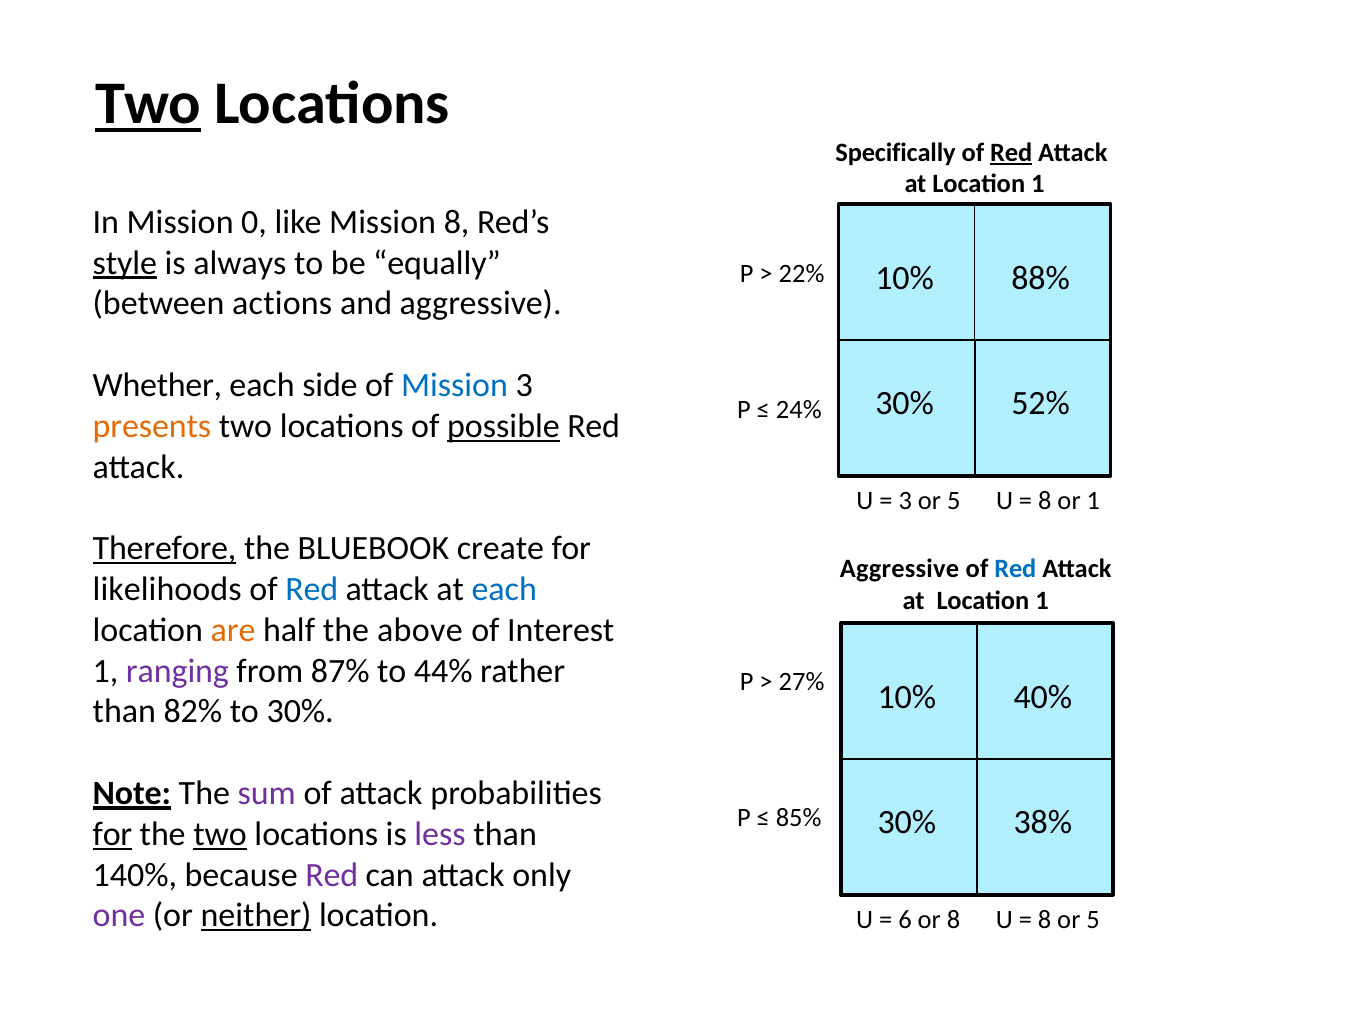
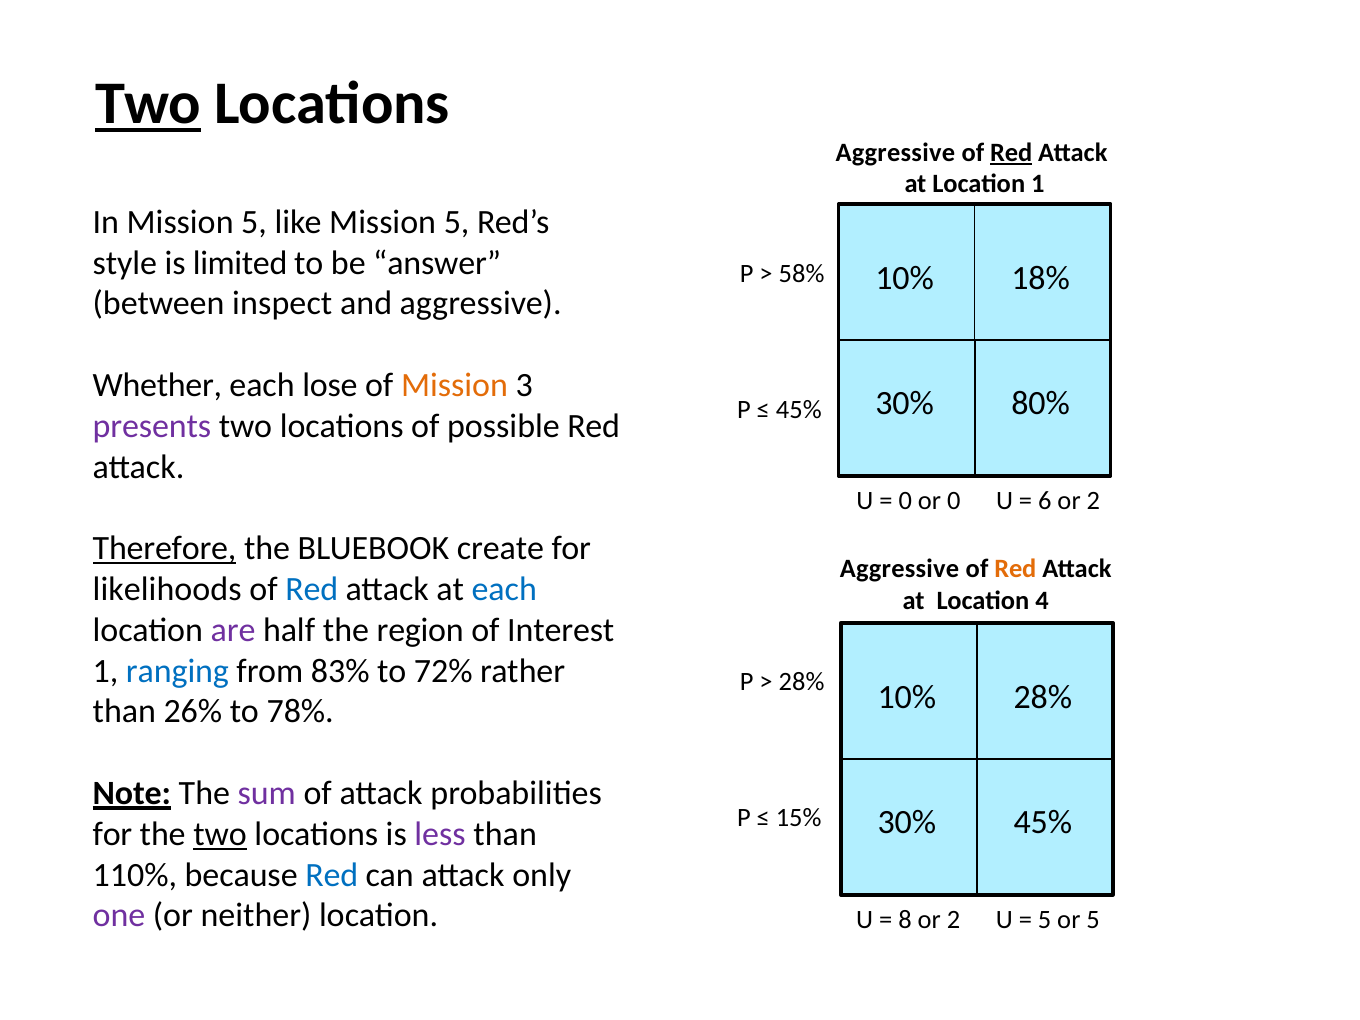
Specifically at (896, 152): Specifically -> Aggressive
In Mission 0: 0 -> 5
like Mission 8: 8 -> 5
style underline: present -> none
always: always -> limited
equally: equally -> answer
22%: 22% -> 58%
88%: 88% -> 18%
actions: actions -> inspect
side: side -> lose
Mission at (455, 385) colour: blue -> orange
52%: 52% -> 80%
24% at (799, 410): 24% -> 45%
presents colour: orange -> purple
possible underline: present -> none
3 at (905, 500): 3 -> 0
5 at (954, 500): 5 -> 0
8 at (1045, 500): 8 -> 6
1 at (1093, 500): 1 -> 2
Red at (1015, 569) colour: blue -> orange
1 at (1042, 601): 1 -> 4
are colour: orange -> purple
above: above -> region
ranging colour: purple -> blue
87%: 87% -> 83%
44%: 44% -> 72%
27% at (801, 681): 27% -> 28%
40% at (1043, 698): 40% -> 28%
82%: 82% -> 26%
to 30%: 30% -> 78%
85%: 85% -> 15%
38% at (1043, 822): 38% -> 45%
for at (112, 834) underline: present -> none
140%: 140% -> 110%
Red at (332, 875) colour: purple -> blue
neither underline: present -> none
6: 6 -> 8
8 at (953, 919): 8 -> 2
8 at (1045, 919): 8 -> 5
